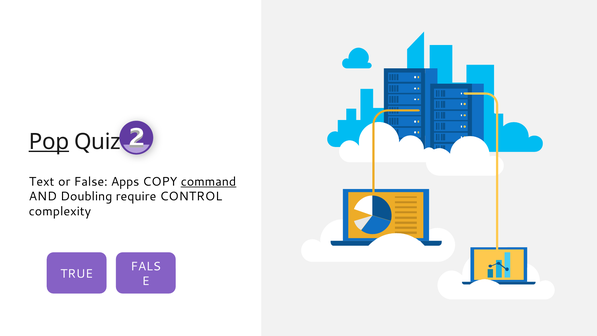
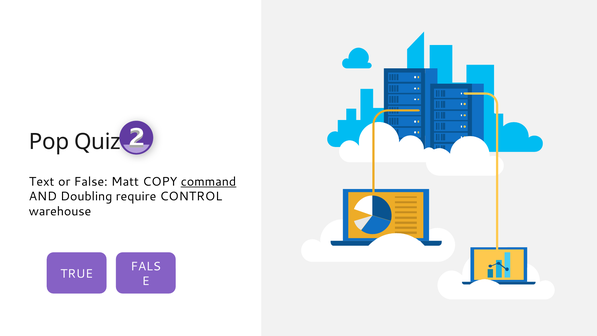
Pop underline: present -> none
Apps: Apps -> Matt
complexity: complexity -> warehouse
